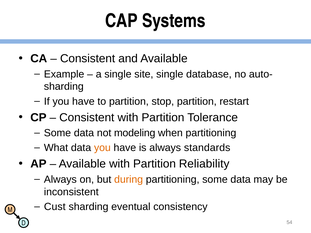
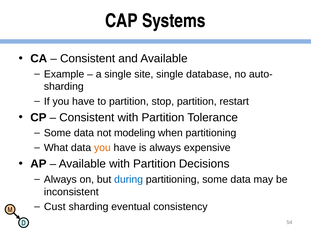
standards: standards -> expensive
Reliability: Reliability -> Decisions
during colour: orange -> blue
